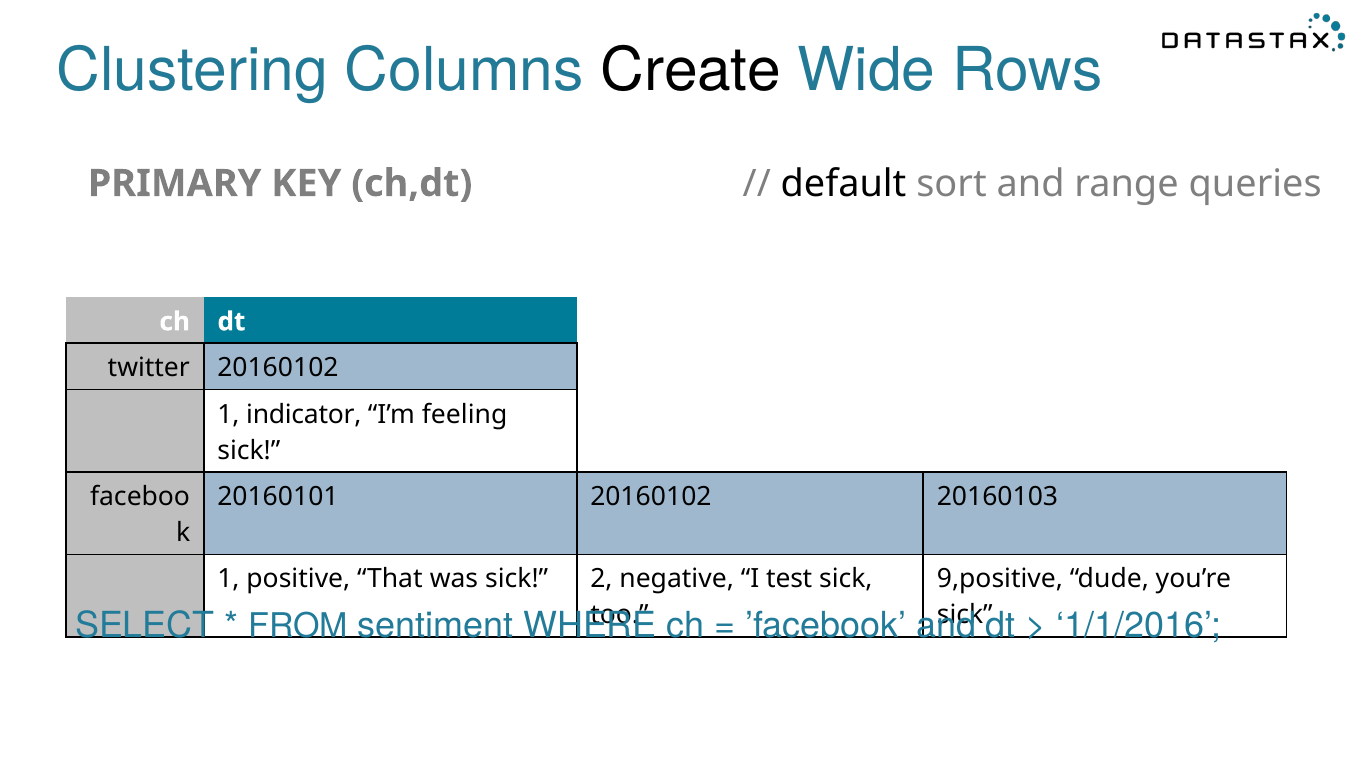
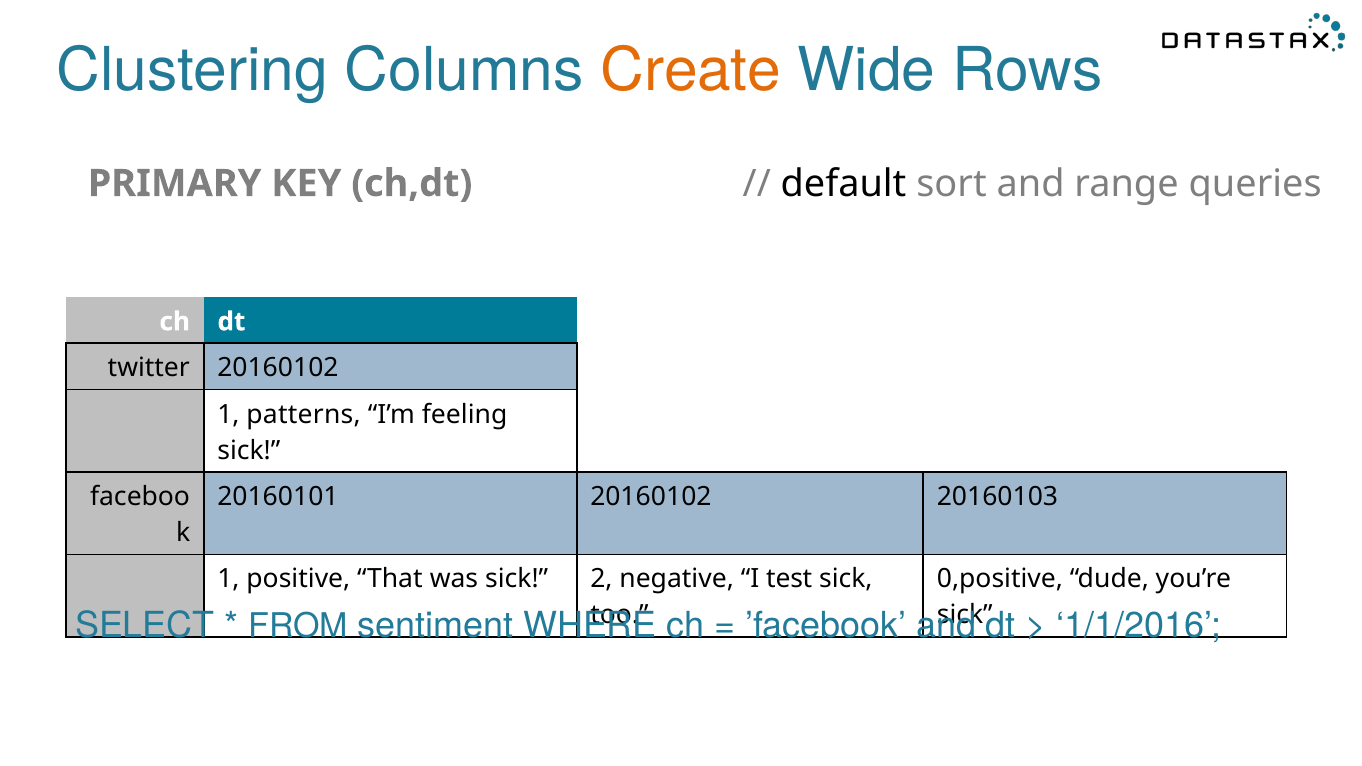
Create colour: black -> orange
indicator: indicator -> patterns
9,positive: 9,positive -> 0,positive
